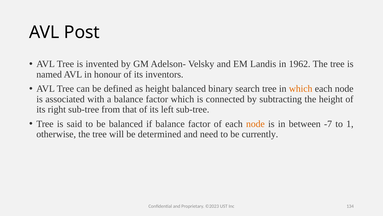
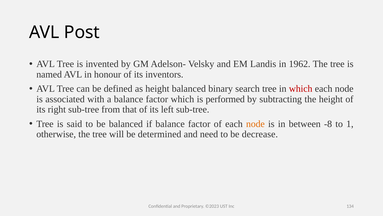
which at (301, 89) colour: orange -> red
connected: connected -> performed
-7: -7 -> -8
currently: currently -> decrease
